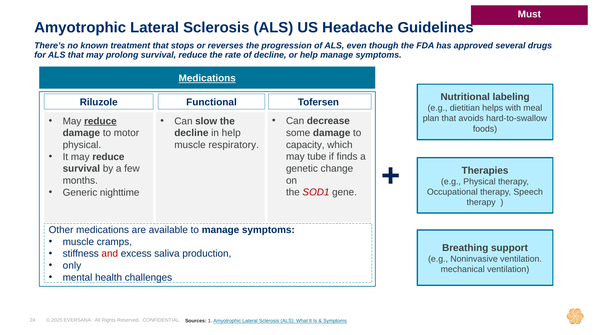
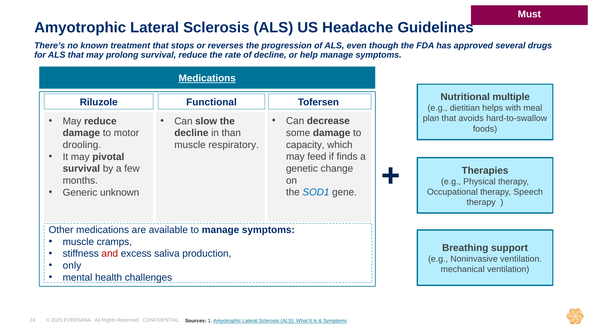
labeling: labeling -> multiple
reduce at (100, 121) underline: present -> none
in help: help -> than
physical at (82, 145): physical -> drooling
It may reduce: reduce -> pivotal
tube: tube -> feed
nighttime: nighttime -> unknown
SOD1 colour: red -> blue
